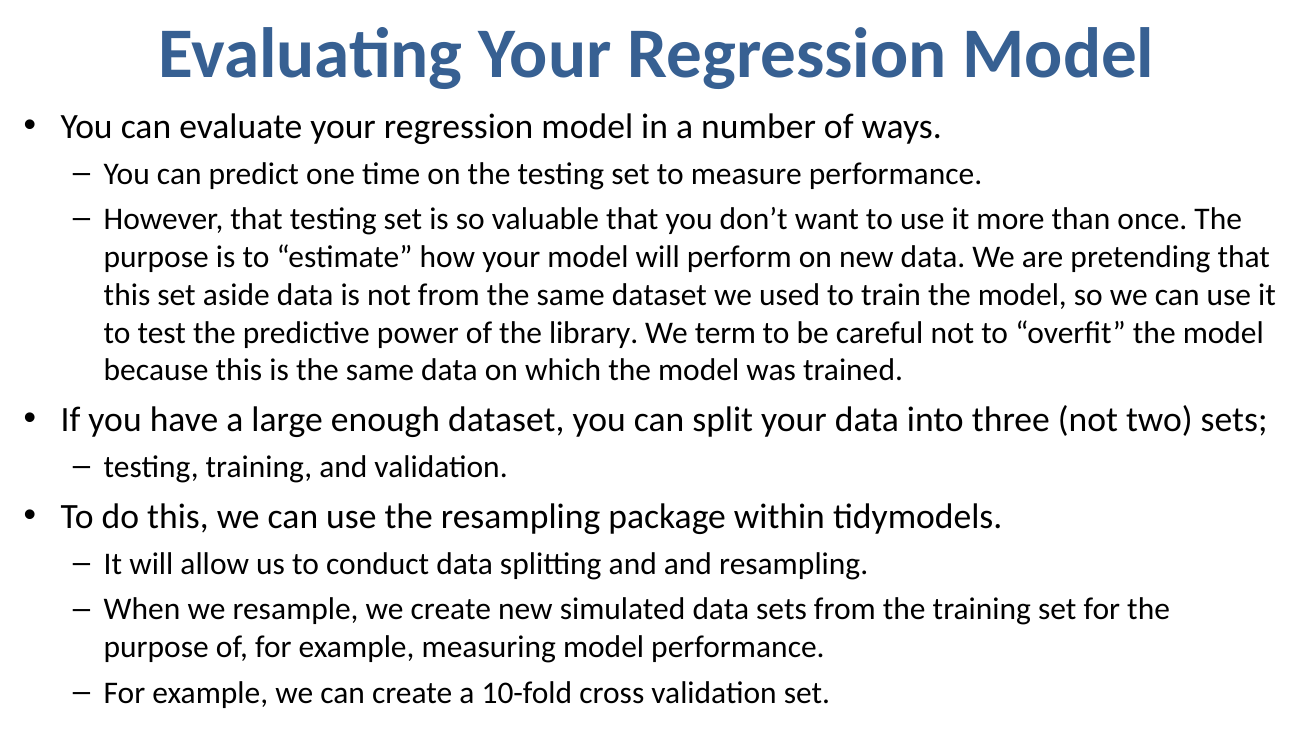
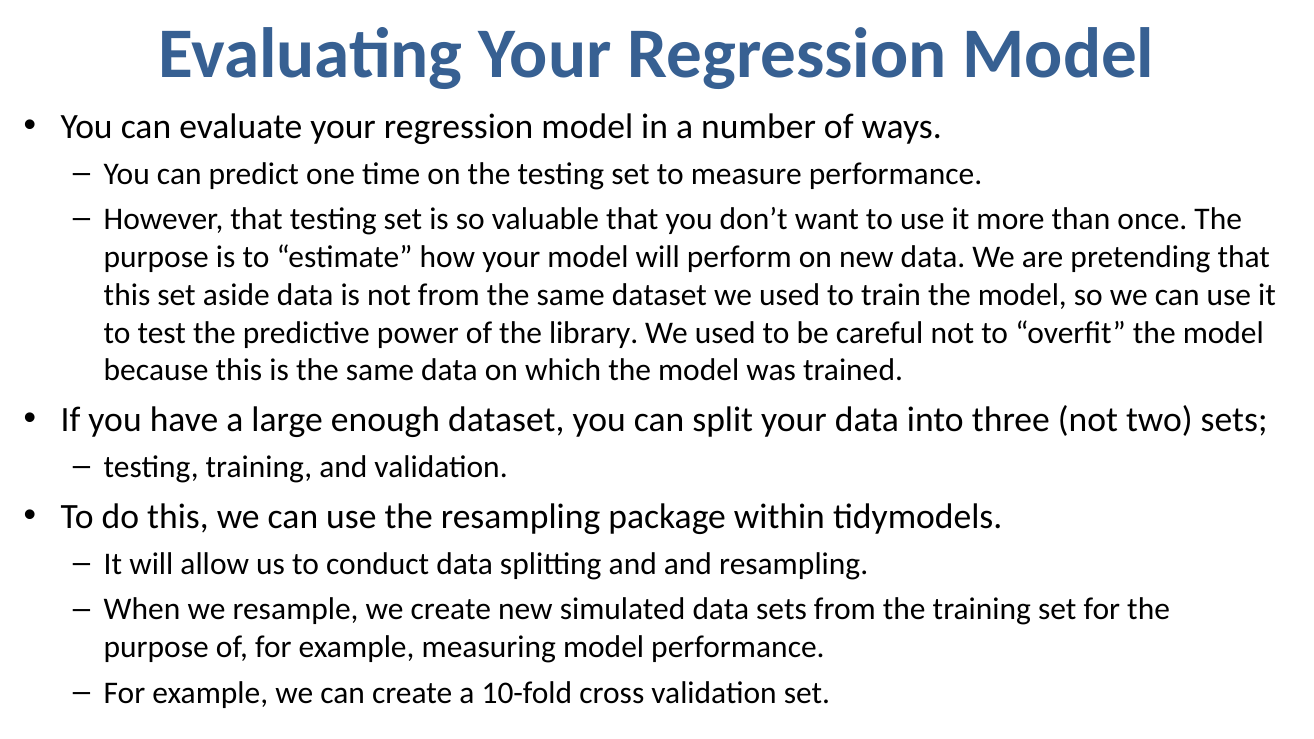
term at (725, 333): term -> used
